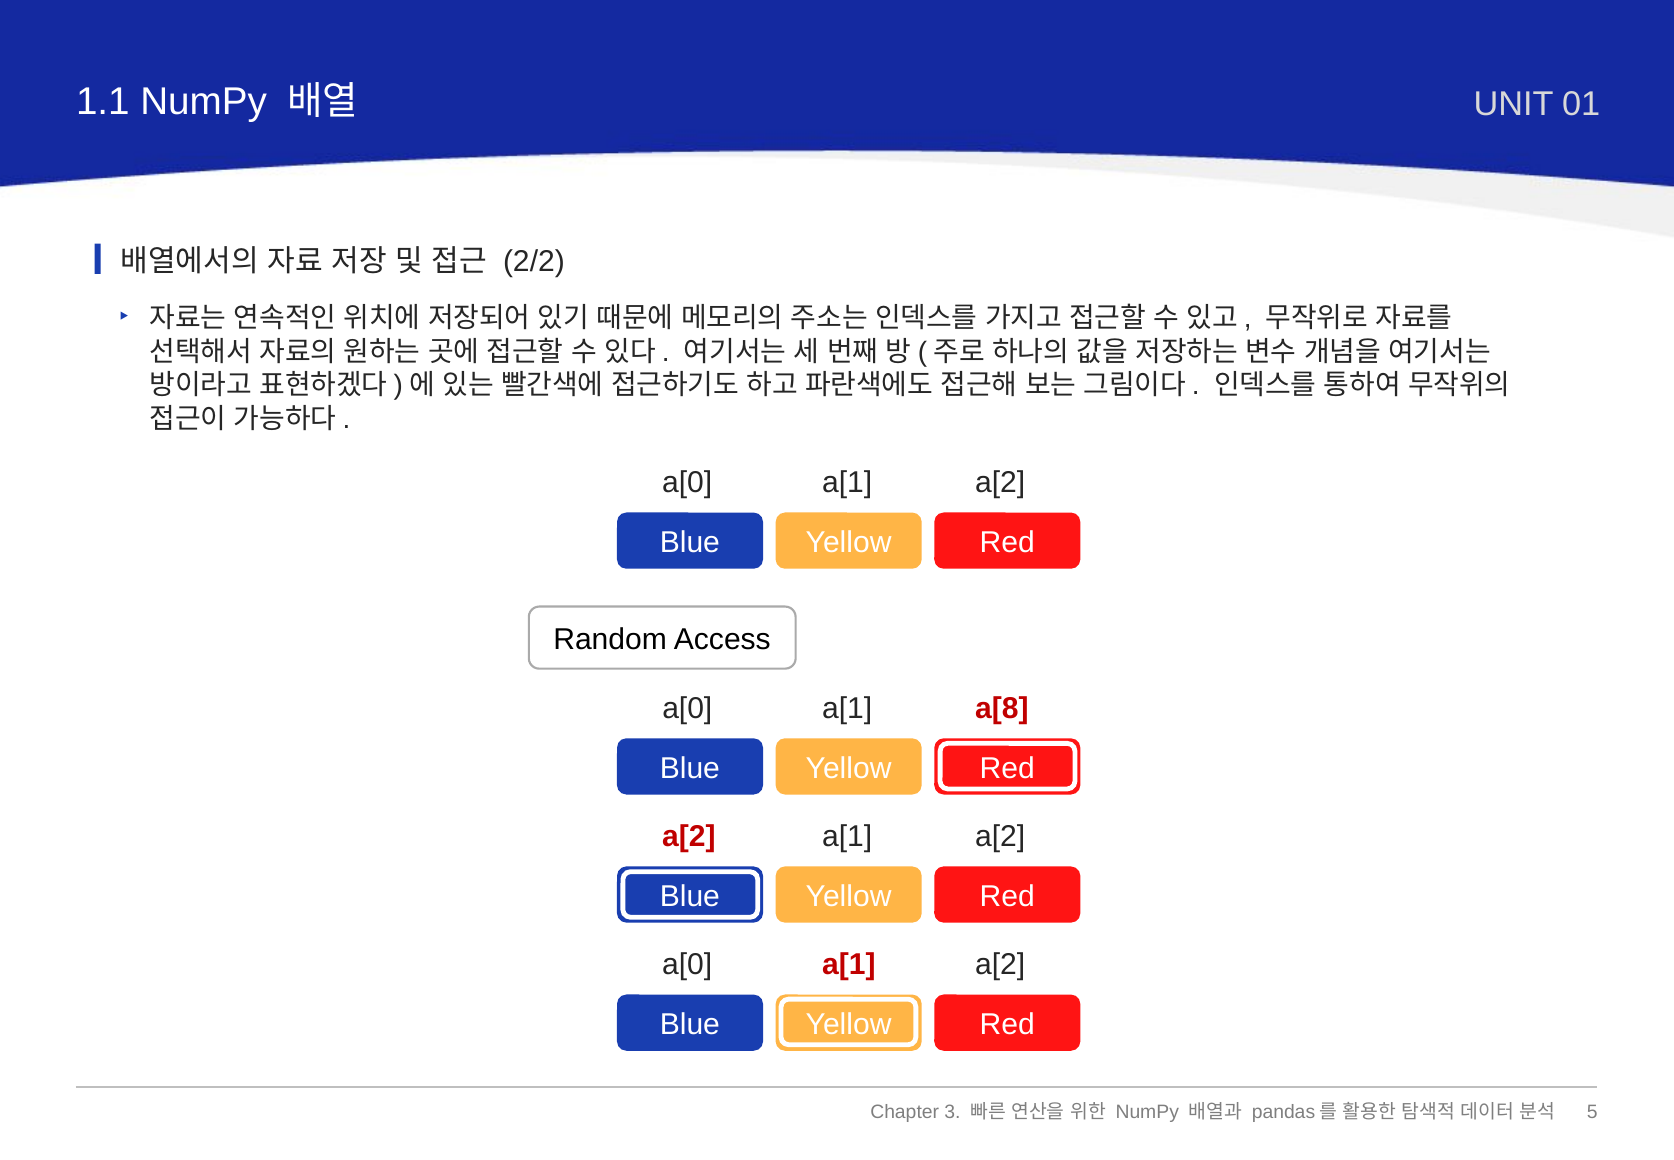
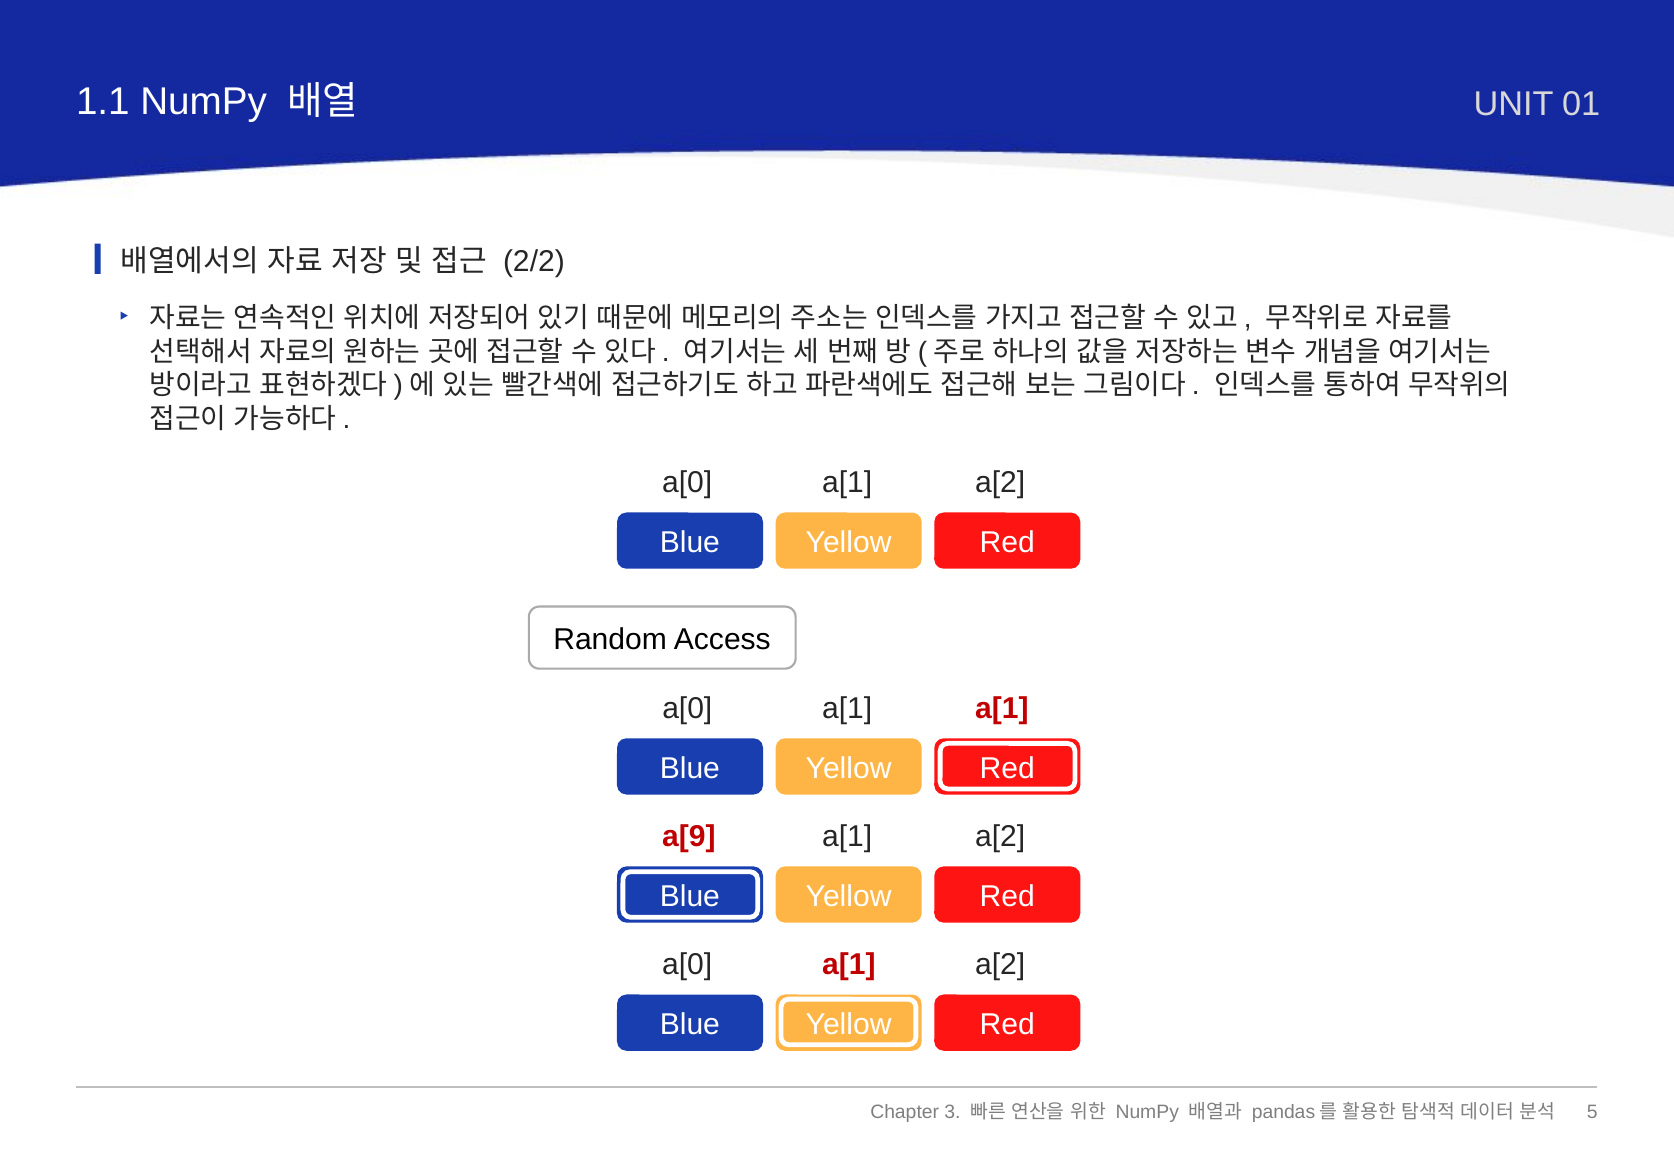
a[1 a[8: a[8 -> a[1
a[2 at (689, 836): a[2 -> a[9
